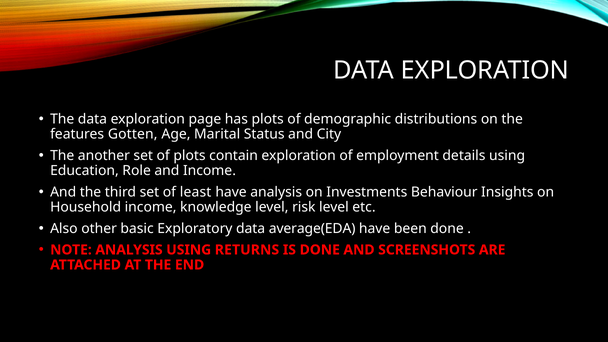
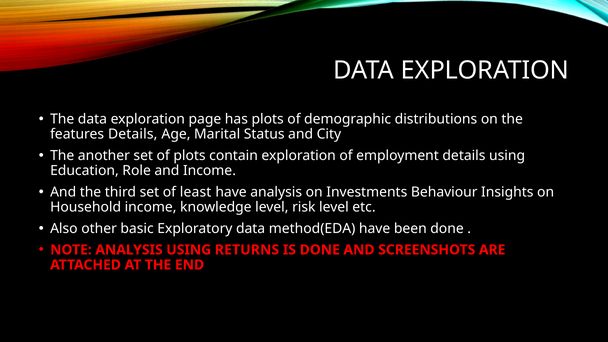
features Gotten: Gotten -> Details
average(EDA: average(EDA -> method(EDA
